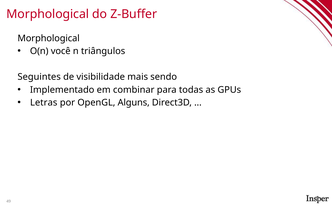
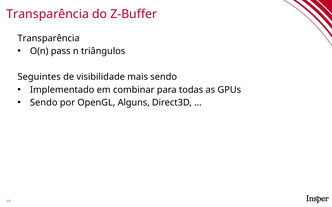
Morphological at (48, 14): Morphological -> Transparência
Morphological at (49, 38): Morphological -> Transparência
você: você -> pass
Letras at (44, 103): Letras -> Sendo
